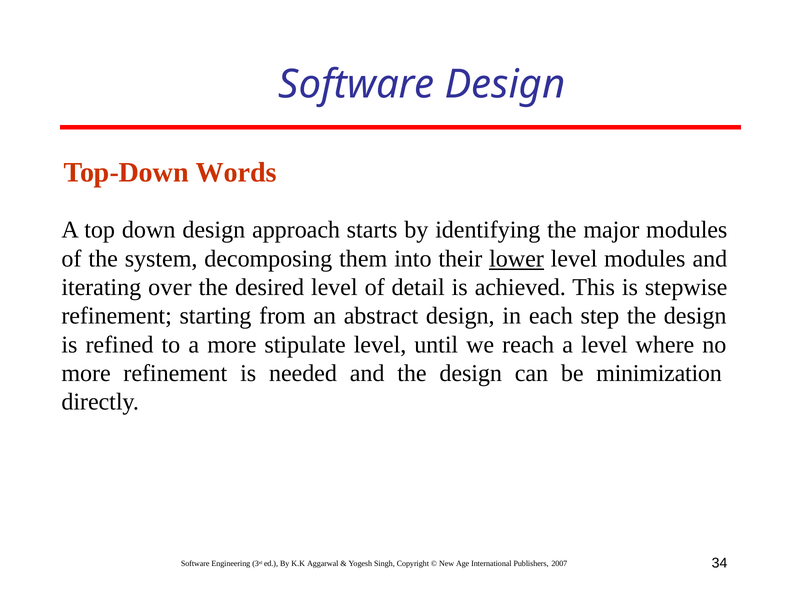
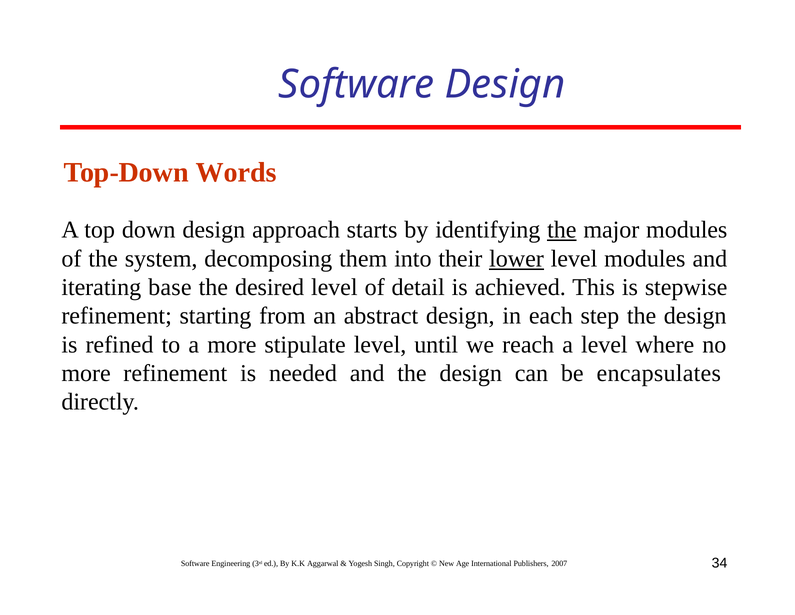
the at (562, 230) underline: none -> present
over: over -> base
minimization: minimization -> encapsulates
